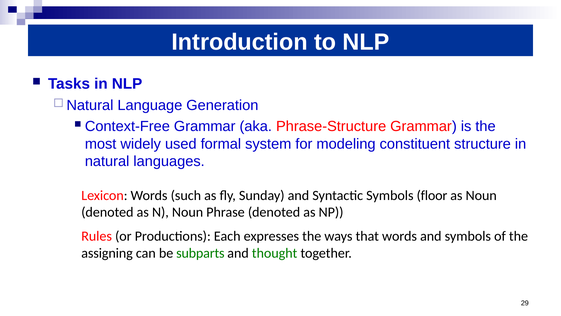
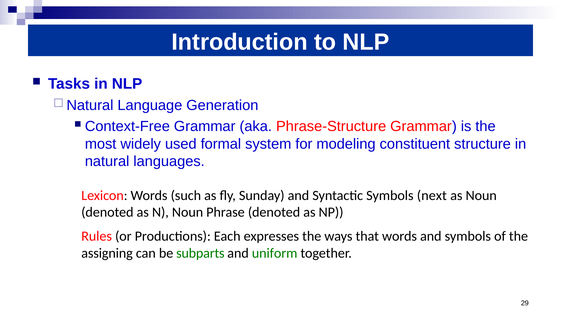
floor: floor -> next
thought: thought -> uniform
